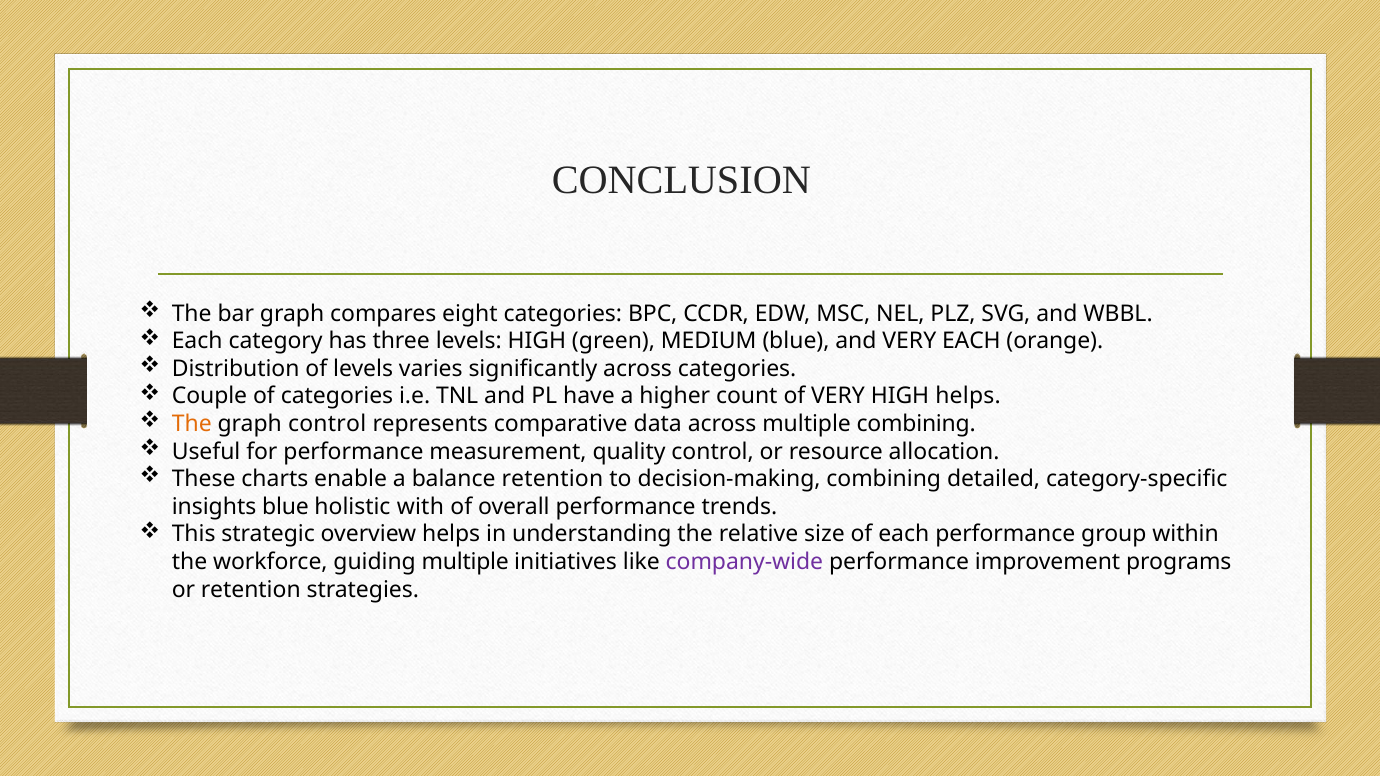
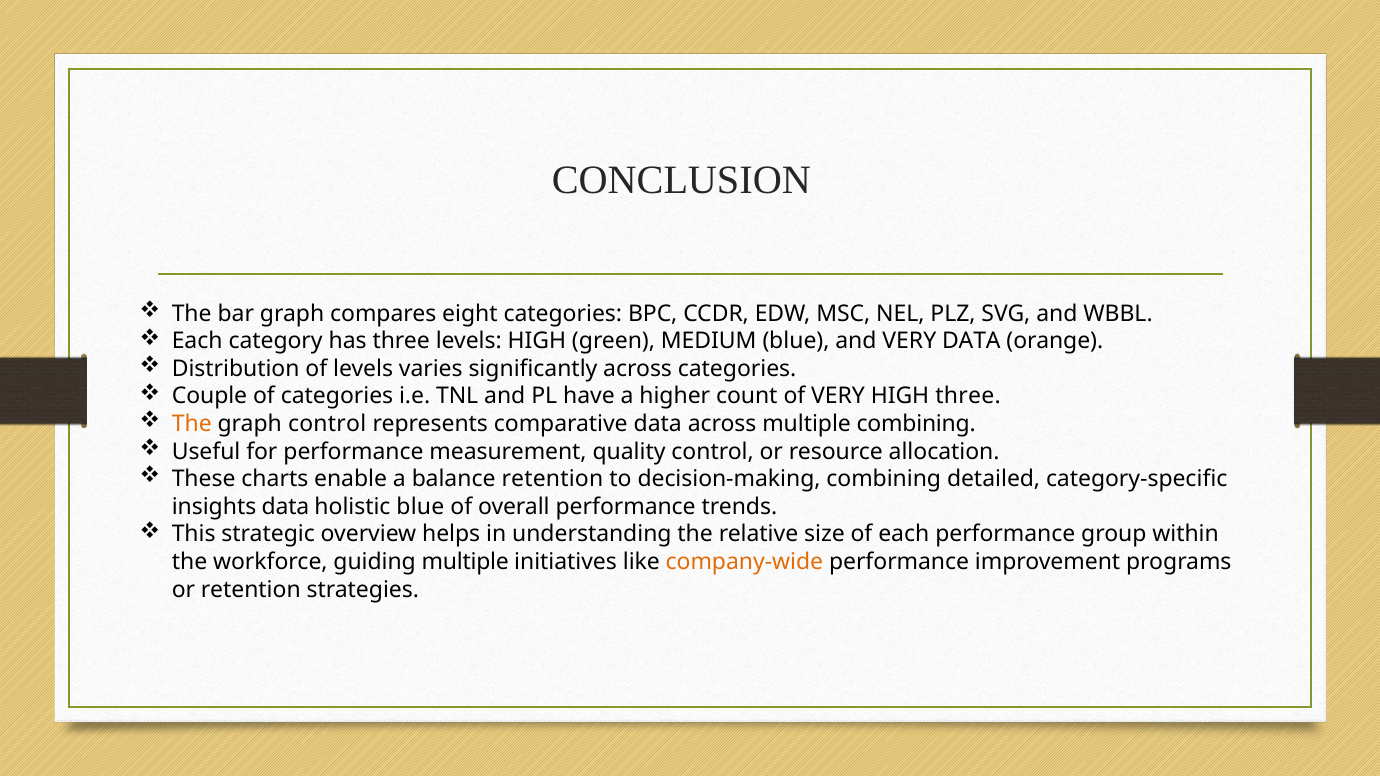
VERY EACH: EACH -> DATA
HIGH helps: helps -> three
insights blue: blue -> data
holistic with: with -> blue
company-wide colour: purple -> orange
